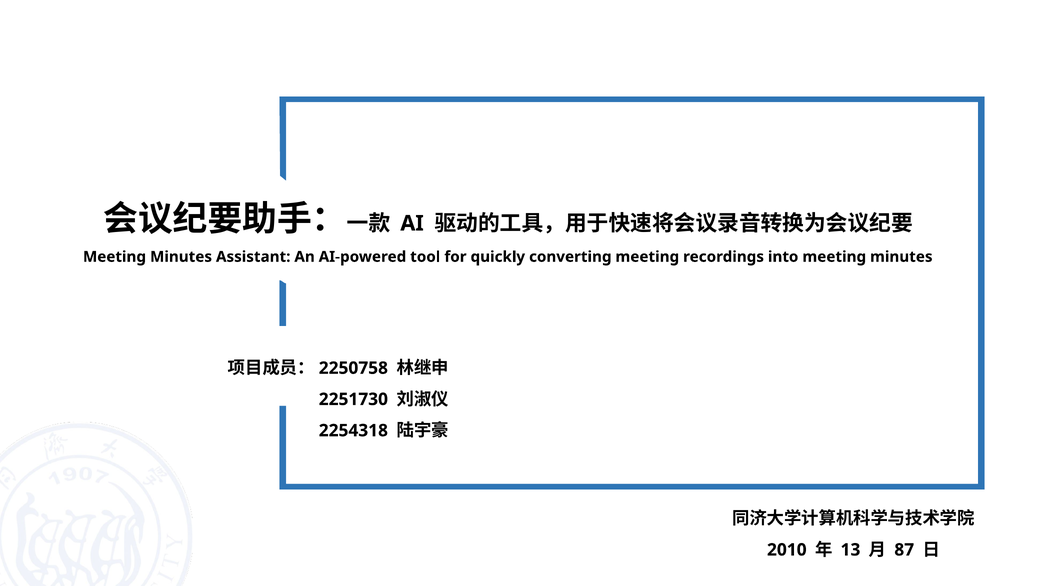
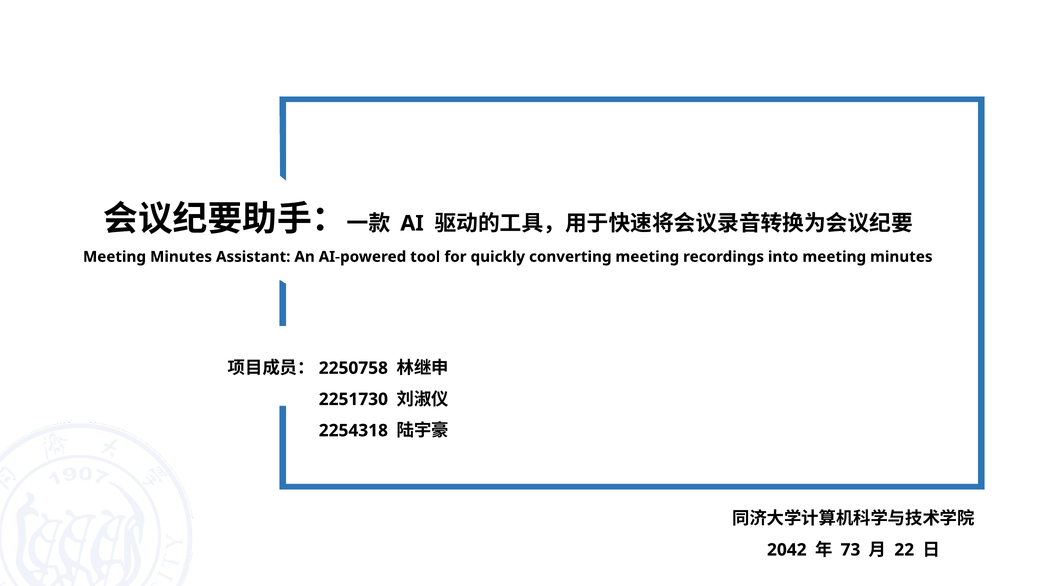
2010: 2010 -> 2042
13: 13 -> 73
87: 87 -> 22
